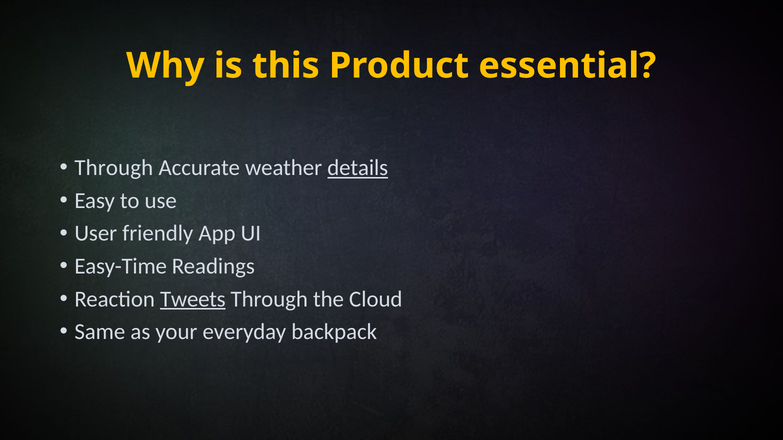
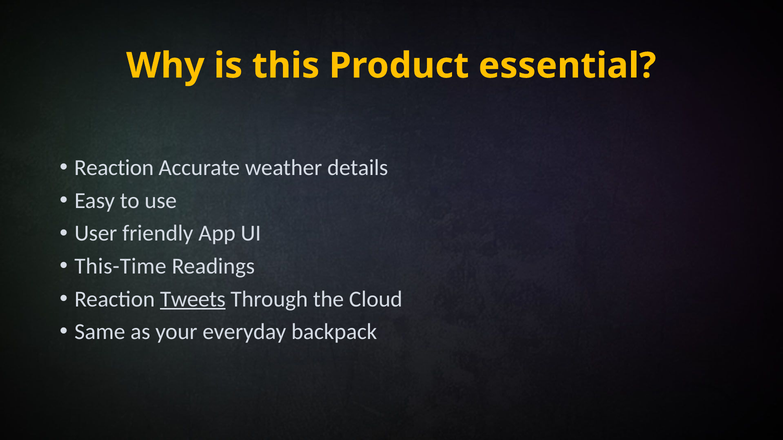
Through at (114, 168): Through -> Reaction
details underline: present -> none
Easy-Time: Easy-Time -> This-Time
